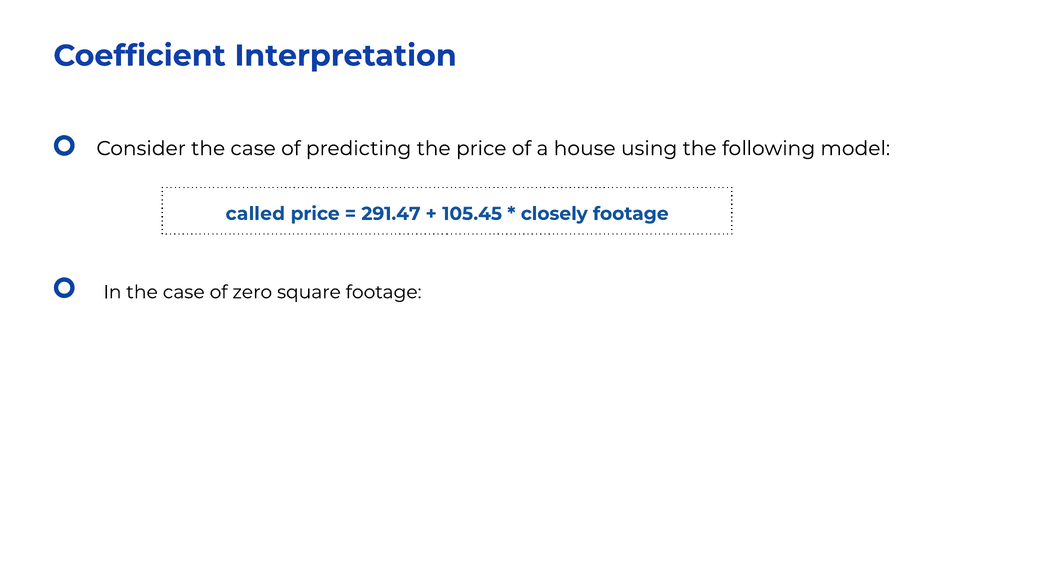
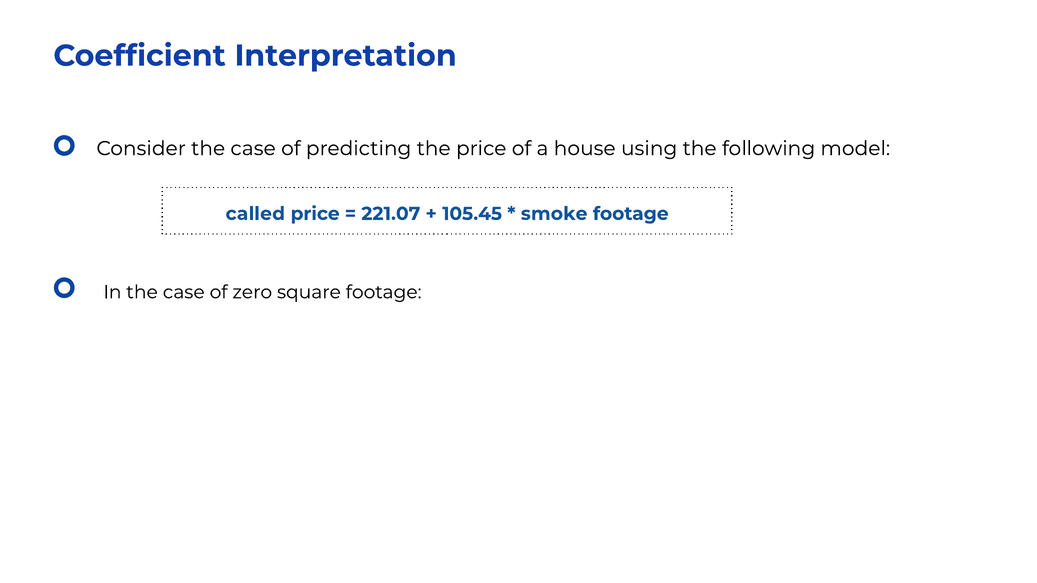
291.47: 291.47 -> 221.07
closely: closely -> smoke
